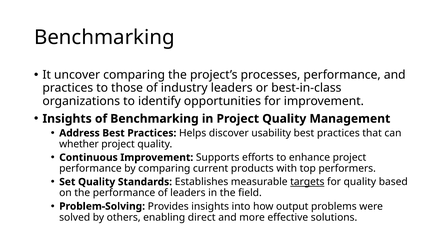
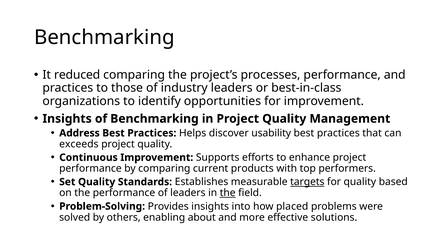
uncover: uncover -> reduced
whether: whether -> exceeds
the at (228, 193) underline: none -> present
output: output -> placed
direct: direct -> about
